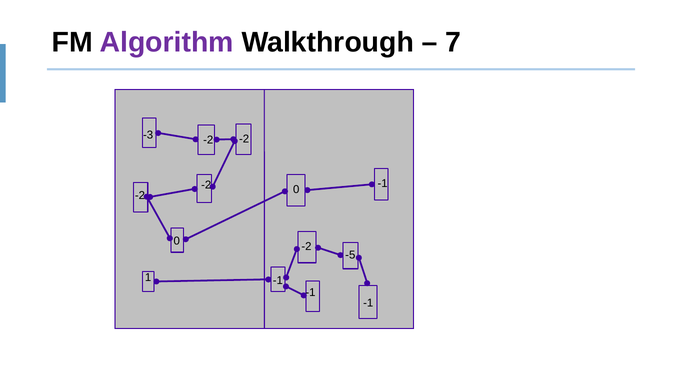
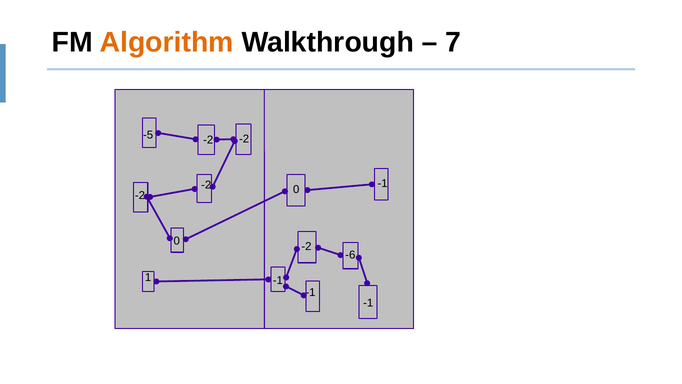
Algorithm colour: purple -> orange
-3: -3 -> -5
-5: -5 -> -6
